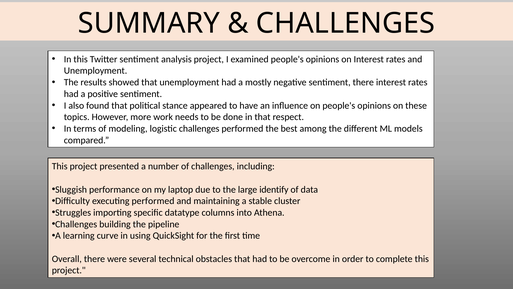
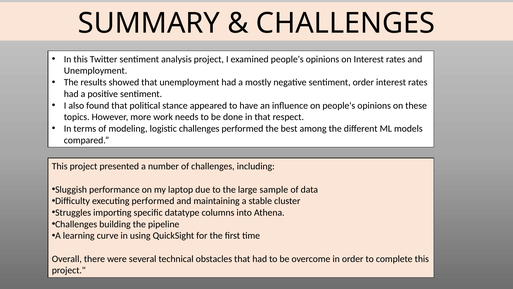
sentiment there: there -> order
identify: identify -> sample
